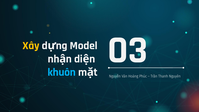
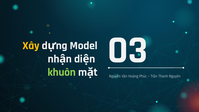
khuôn colour: light blue -> light green
